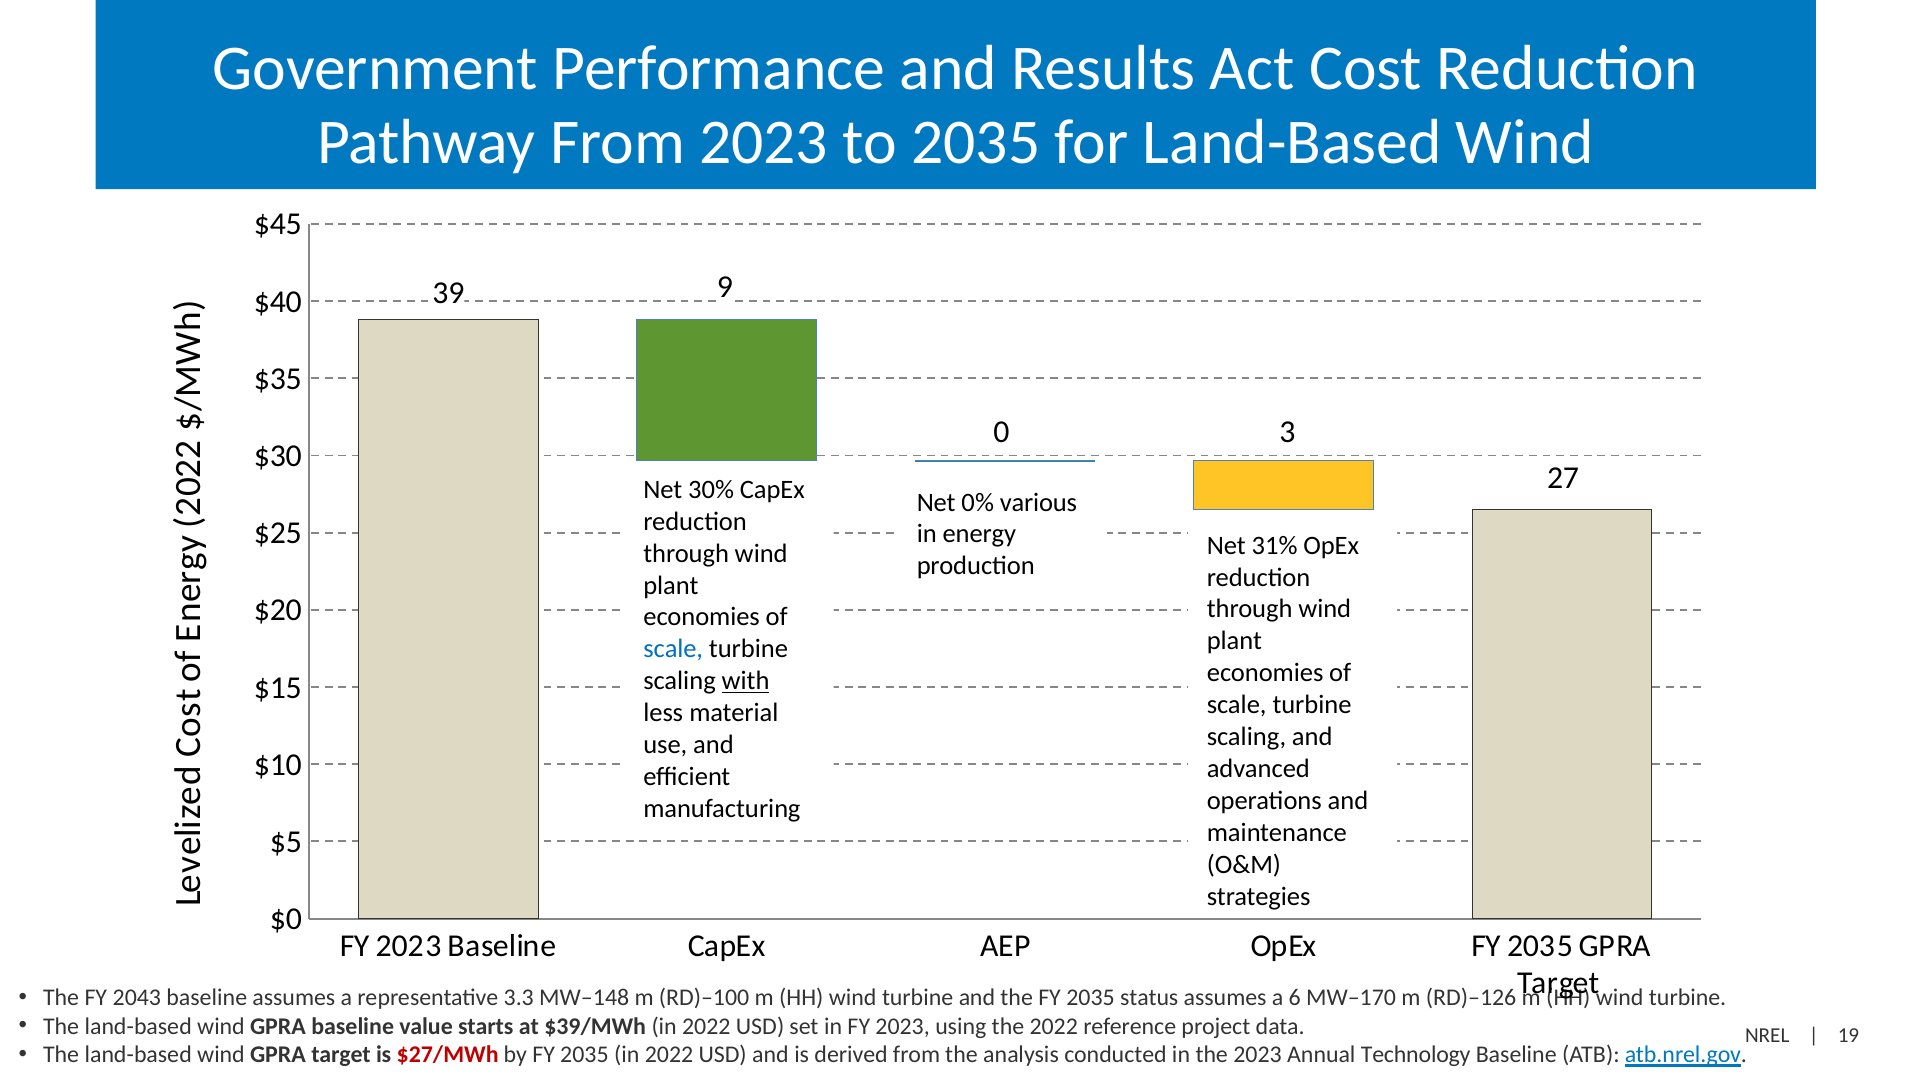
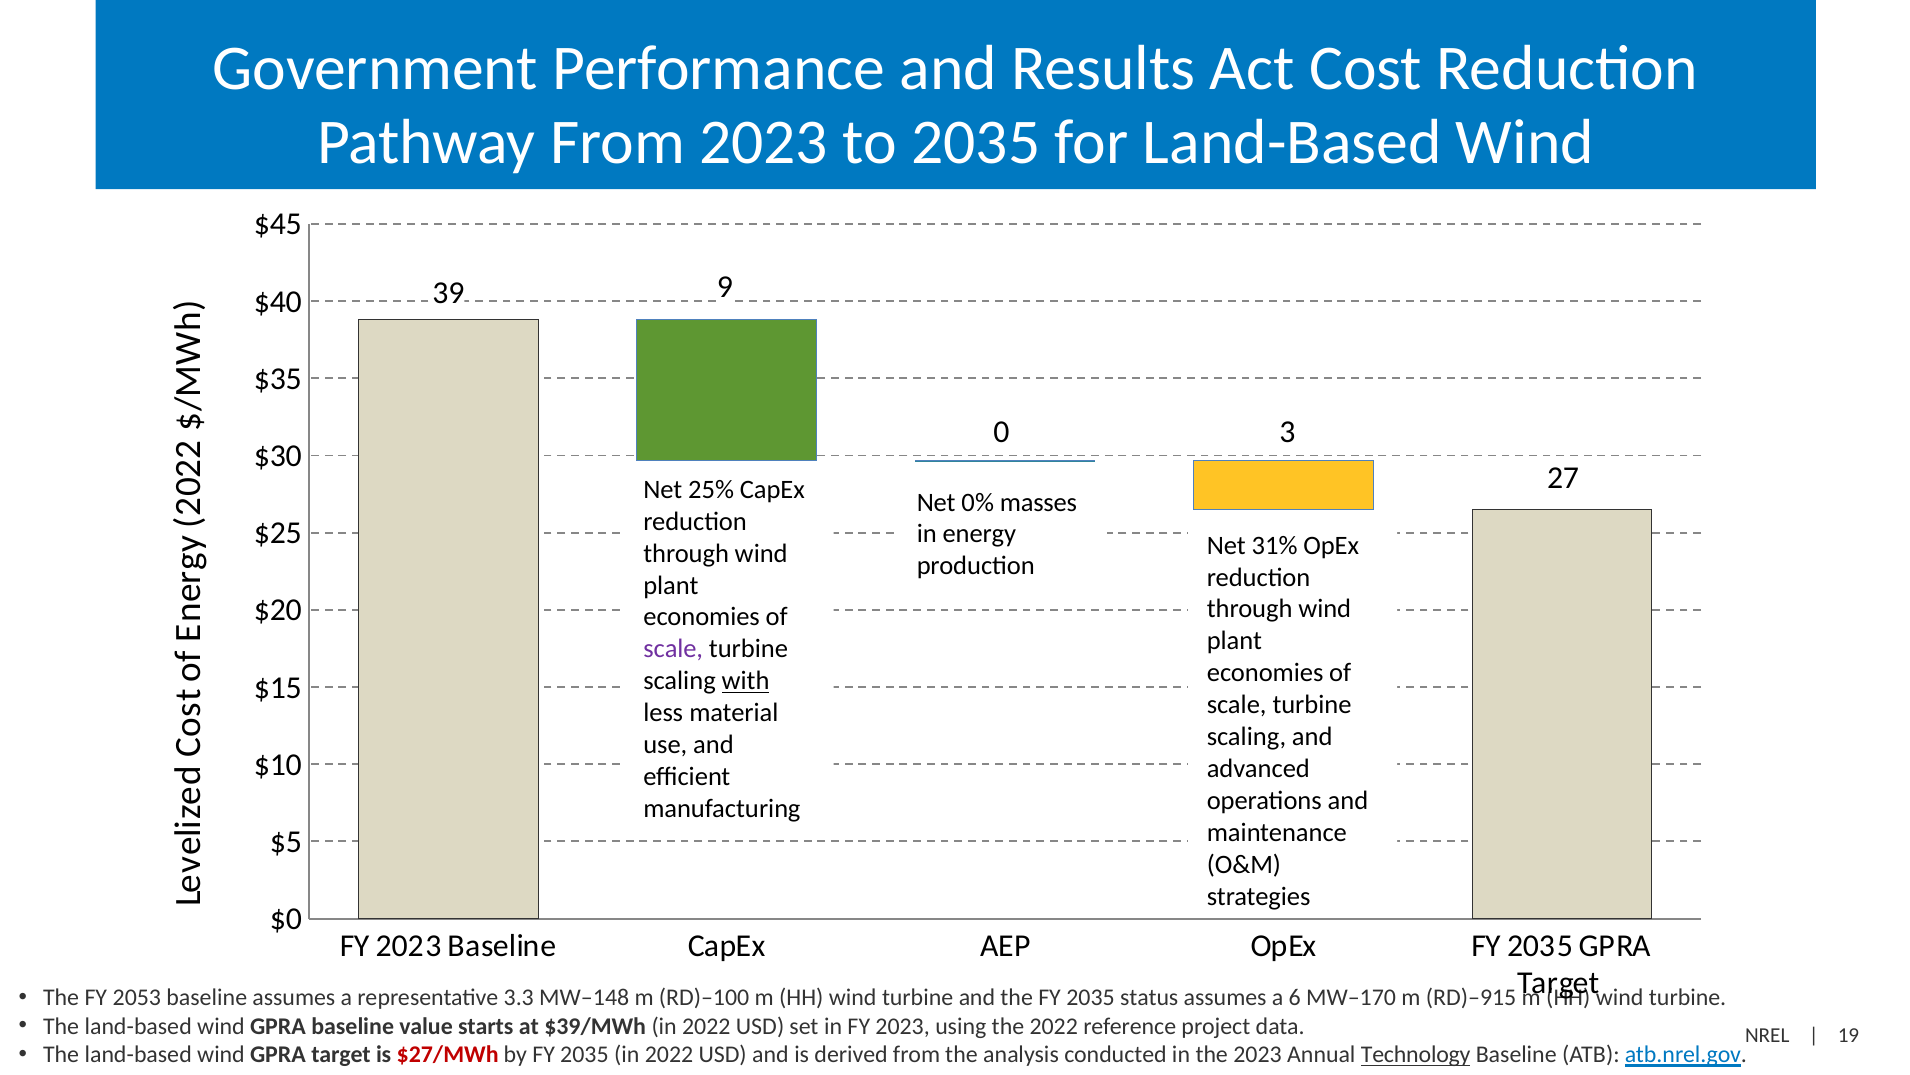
30%: 30% -> 25%
various: various -> masses
scale at (673, 649) colour: blue -> purple
2043: 2043 -> 2053
RD)–126: RD)–126 -> RD)–915
Technology underline: none -> present
